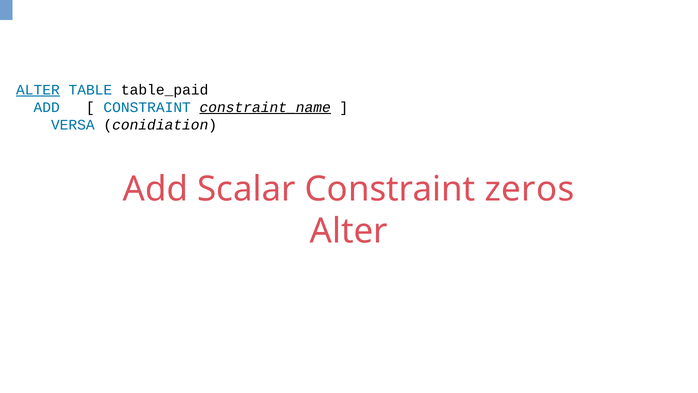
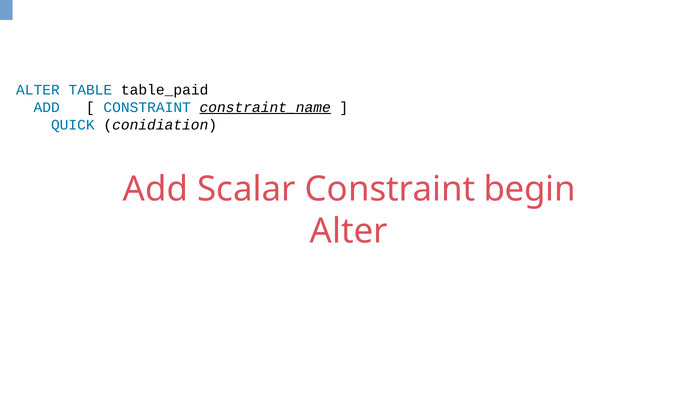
ALTER at (38, 90) underline: present -> none
VERSA: VERSA -> QUICK
zeros: zeros -> begin
